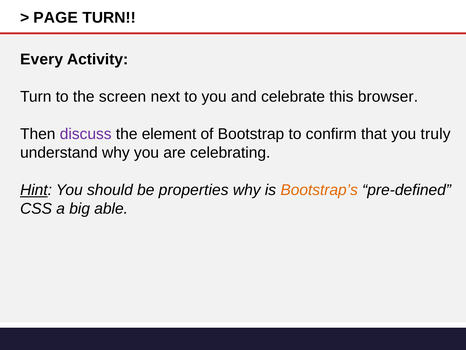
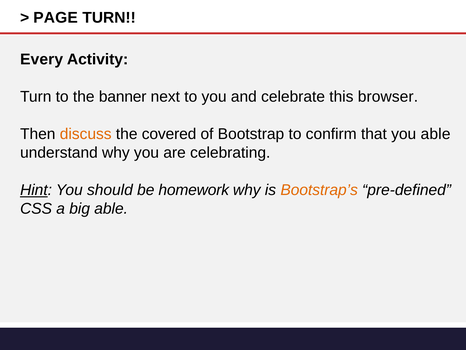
screen: screen -> banner
discuss colour: purple -> orange
element: element -> covered
you truly: truly -> able
properties: properties -> homework
